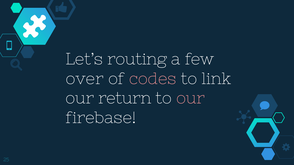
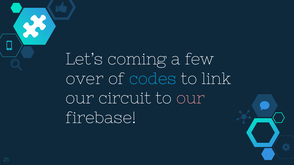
routing: routing -> coming
codes colour: pink -> light blue
return: return -> circuit
